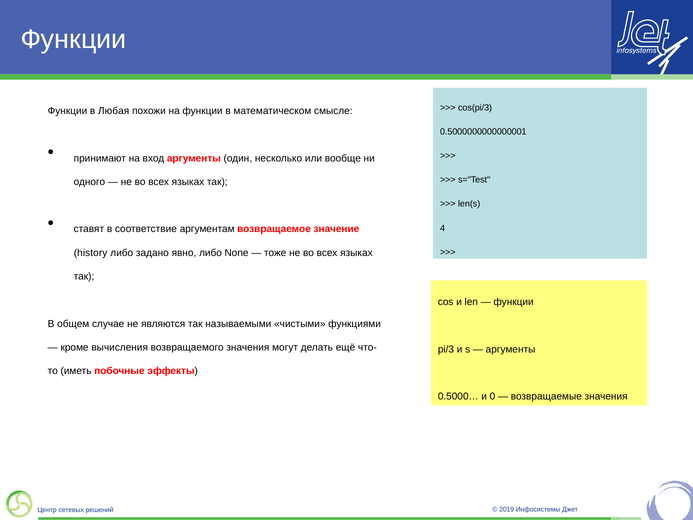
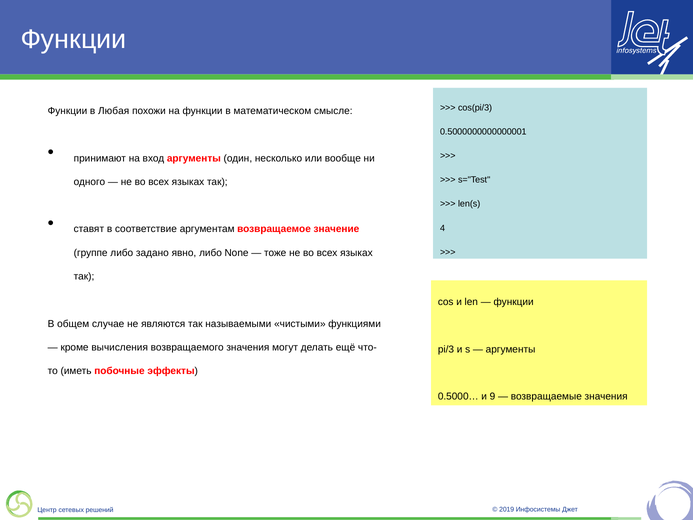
history: history -> группе
0: 0 -> 9
